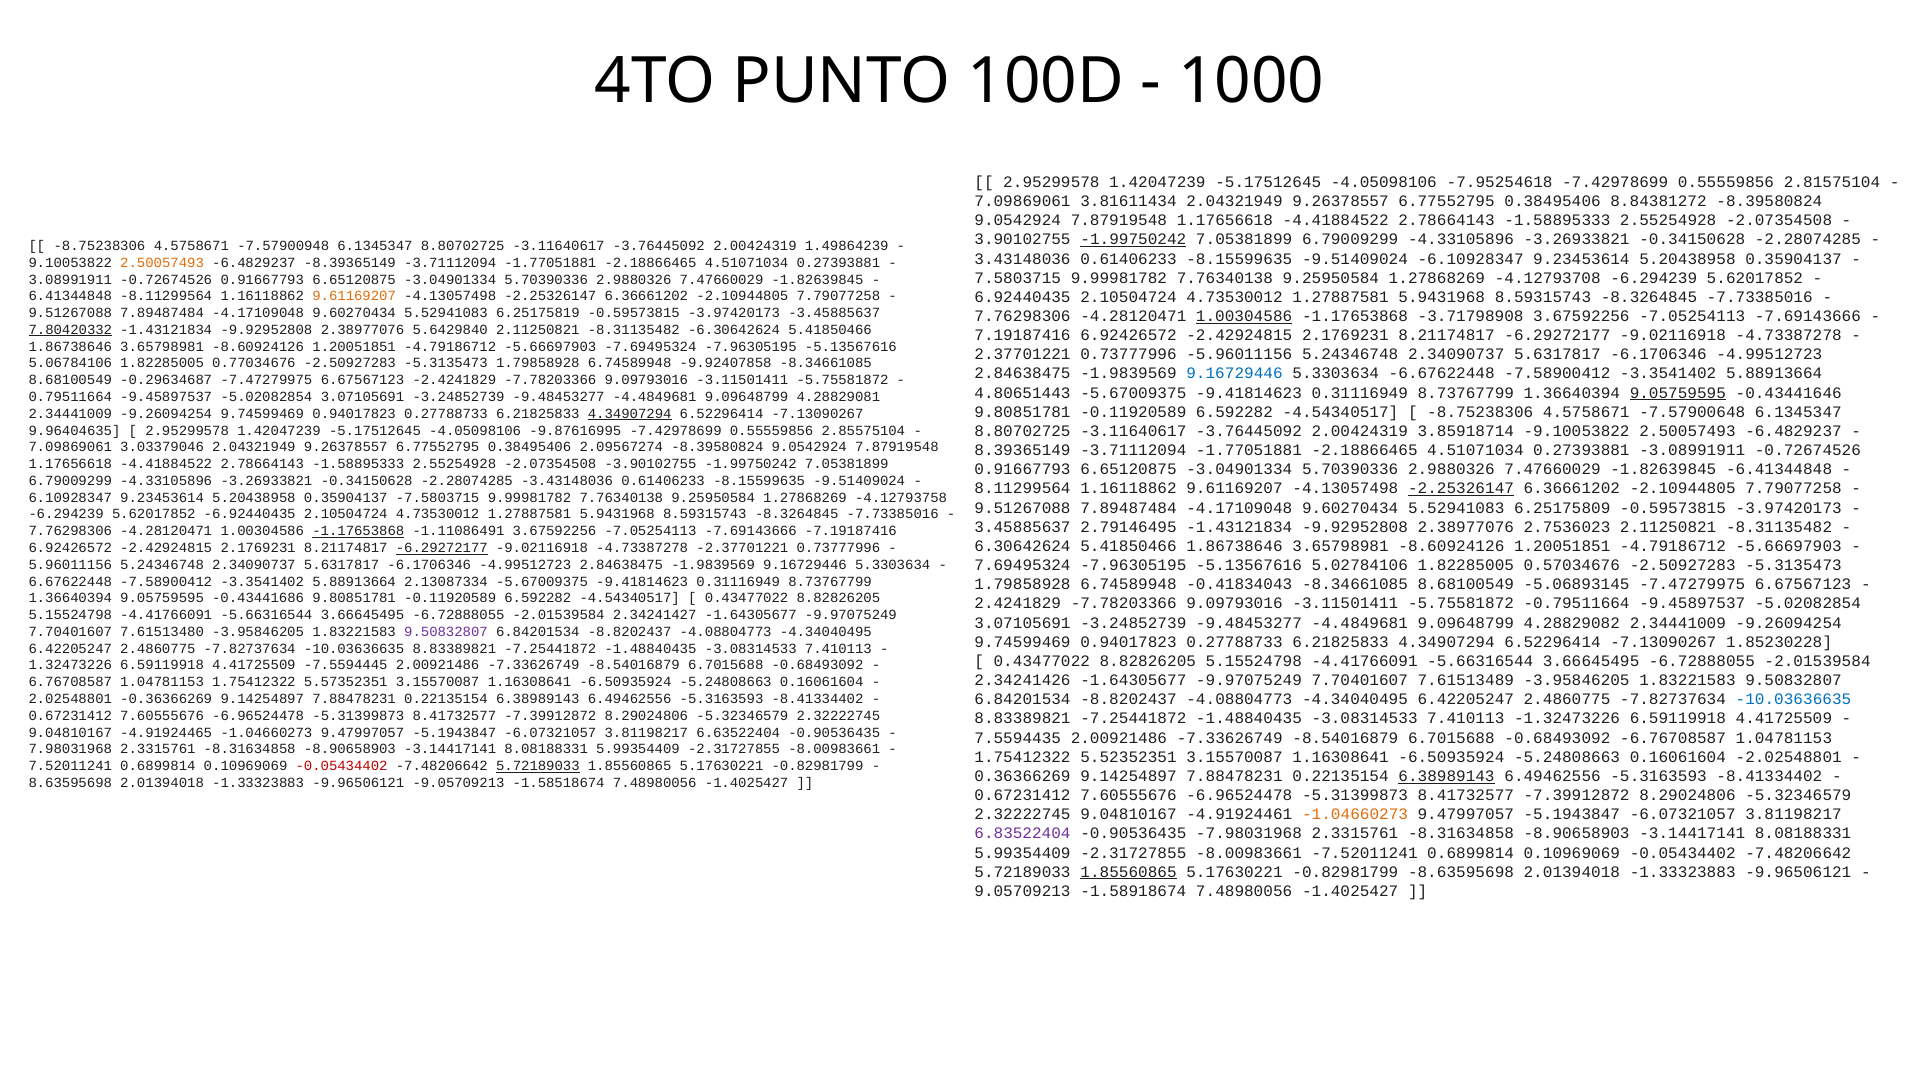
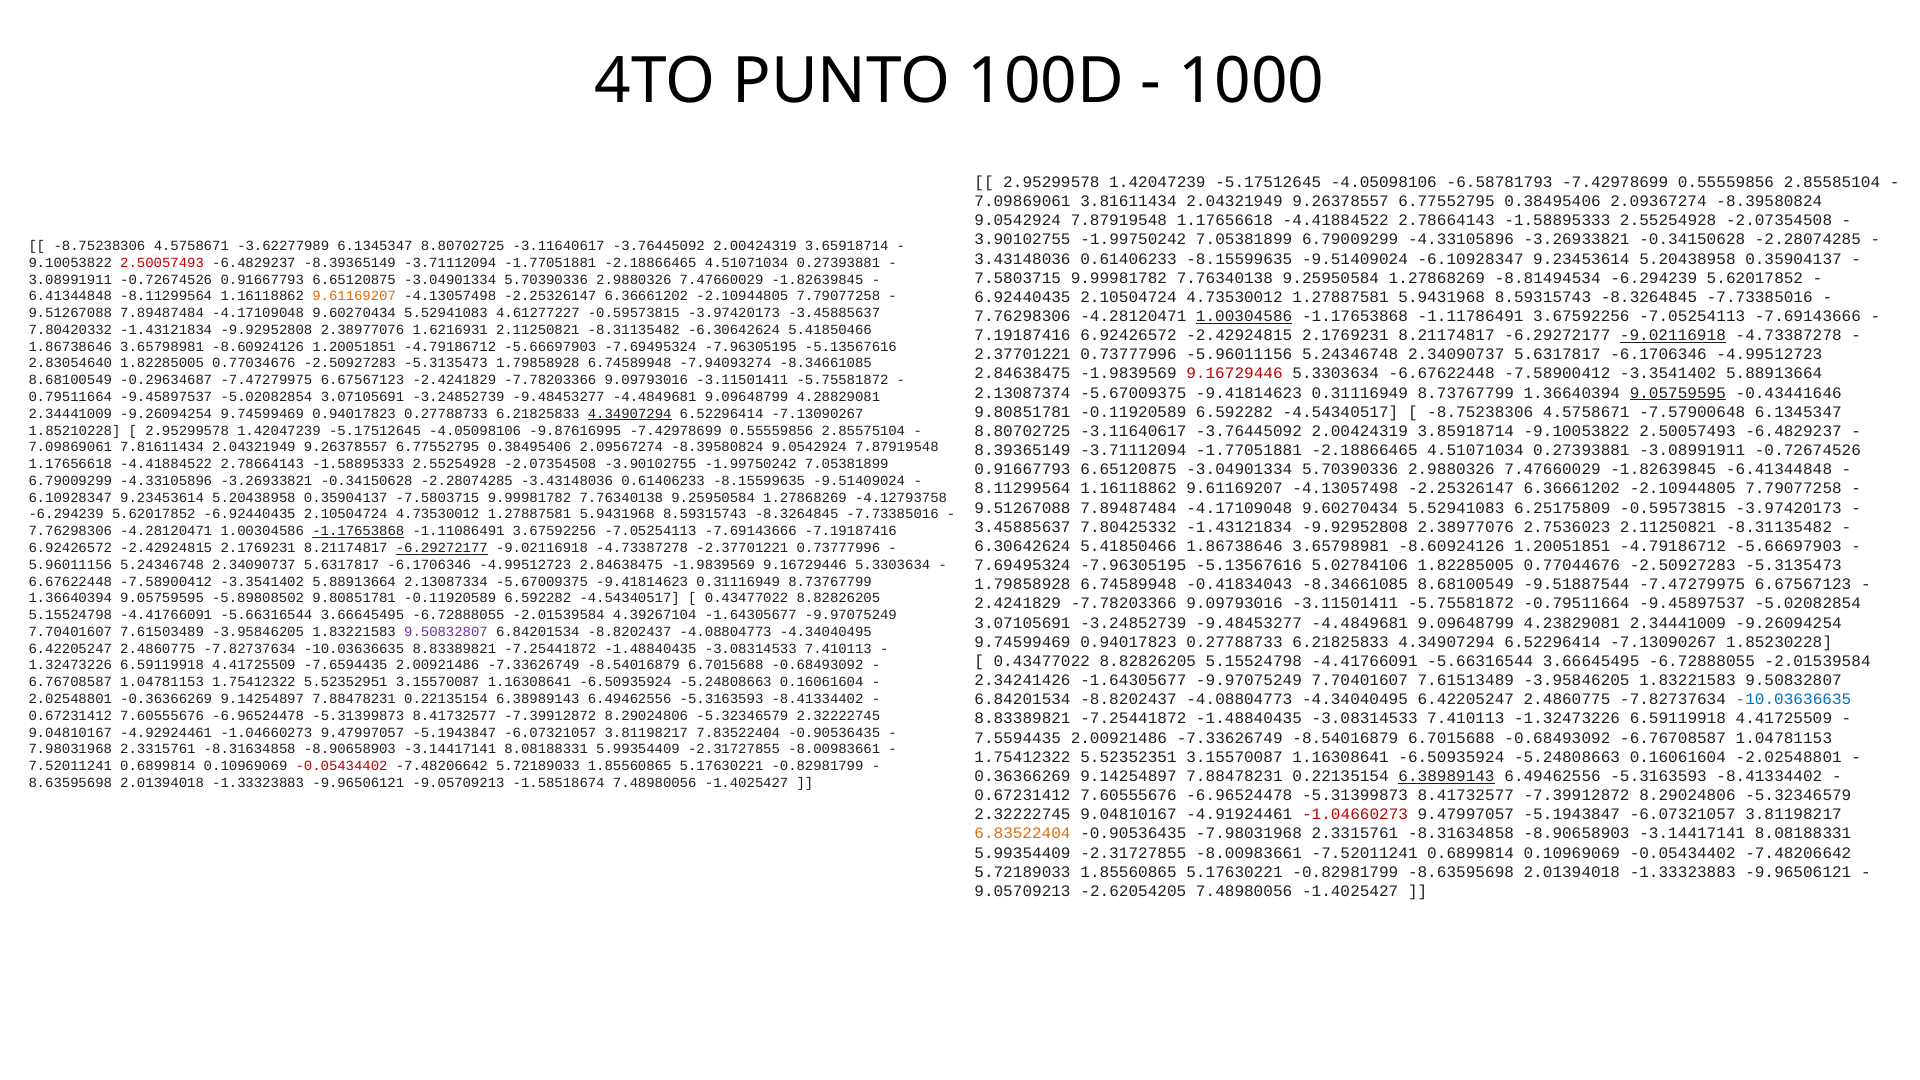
-7.95254618: -7.95254618 -> -6.58781793
2.81575104: 2.81575104 -> 2.85585104
8.84381272: 8.84381272 -> 2.09367274
-1.99750242 at (1133, 240) underline: present -> none
-7.57900948: -7.57900948 -> -3.62277989
1.49864239: 1.49864239 -> 3.65918714
2.50057493 at (162, 263) colour: orange -> red
-4.12793708: -4.12793708 -> -8.81494534
6.25175819: 6.25175819 -> 4.61277227
-3.71798908: -3.71798908 -> -1.11786491
7.80420332 underline: present -> none
5.6429840: 5.6429840 -> 1.6216931
-9.02116918 at (1673, 335) underline: none -> present
5.06784106: 5.06784106 -> 2.83054640
-9.92407858: -9.92407858 -> -7.94093274
9.16729446 at (1234, 374) colour: blue -> red
4.80651443: 4.80651443 -> 2.13087374
9.96404635: 9.96404635 -> 1.85210228
3.03379046: 3.03379046 -> 7.81611434
-2.25326147 at (1461, 489) underline: present -> none
2.79146495: 2.79146495 -> 7.80425332
0.57034676: 0.57034676 -> 0.77044676
-5.06893145: -5.06893145 -> -9.51887544
-0.43441686: -0.43441686 -> -5.89808502
2.34241427: 2.34241427 -> 4.39267104
4.28829082: 4.28829082 -> 4.23829081
7.61513480: 7.61513480 -> 7.61503489
-7.5594445: -7.5594445 -> -7.6594435
5.57352351: 5.57352351 -> 5.52352951
-4.91924465: -4.91924465 -> -4.92924461
6.63522404: 6.63522404 -> 7.83522404
5.72189033 at (538, 766) underline: present -> none
-1.04660273 at (1355, 814) colour: orange -> red
6.83522404 colour: purple -> orange
1.85560865 at (1129, 872) underline: present -> none
-1.58918674: -1.58918674 -> -2.62054205
